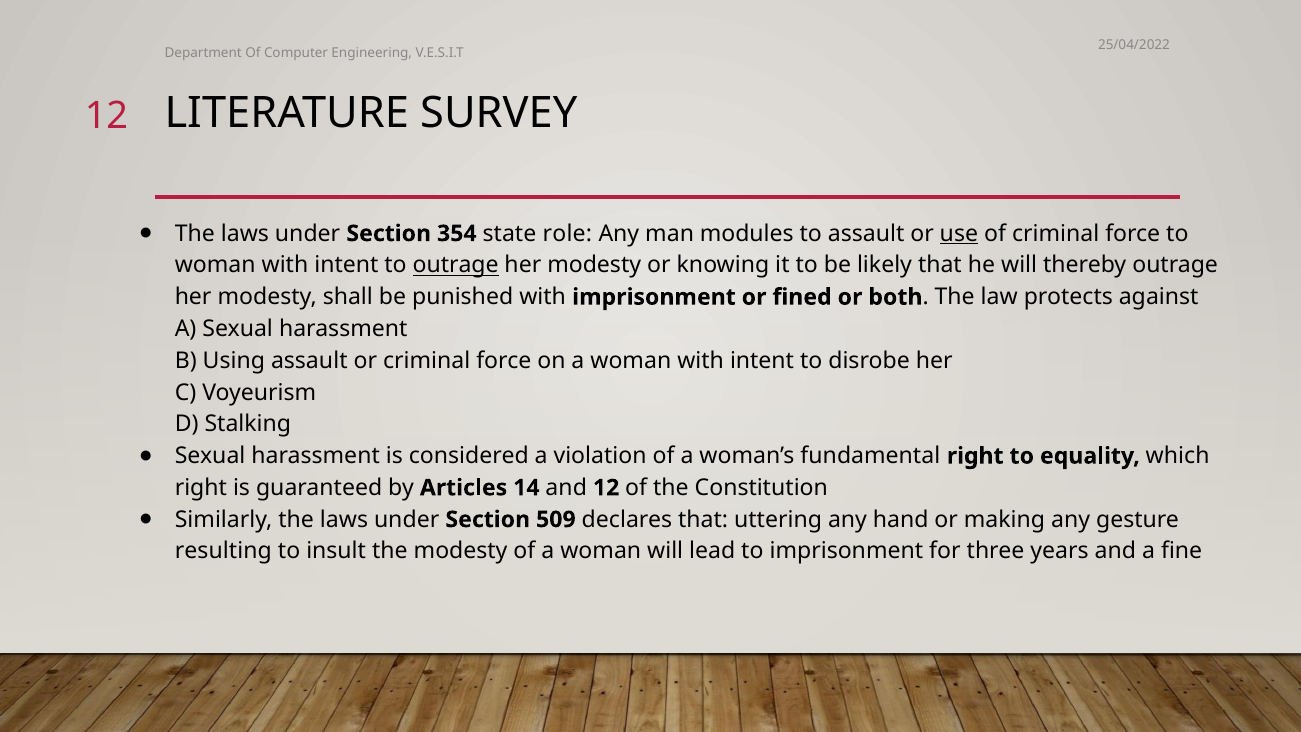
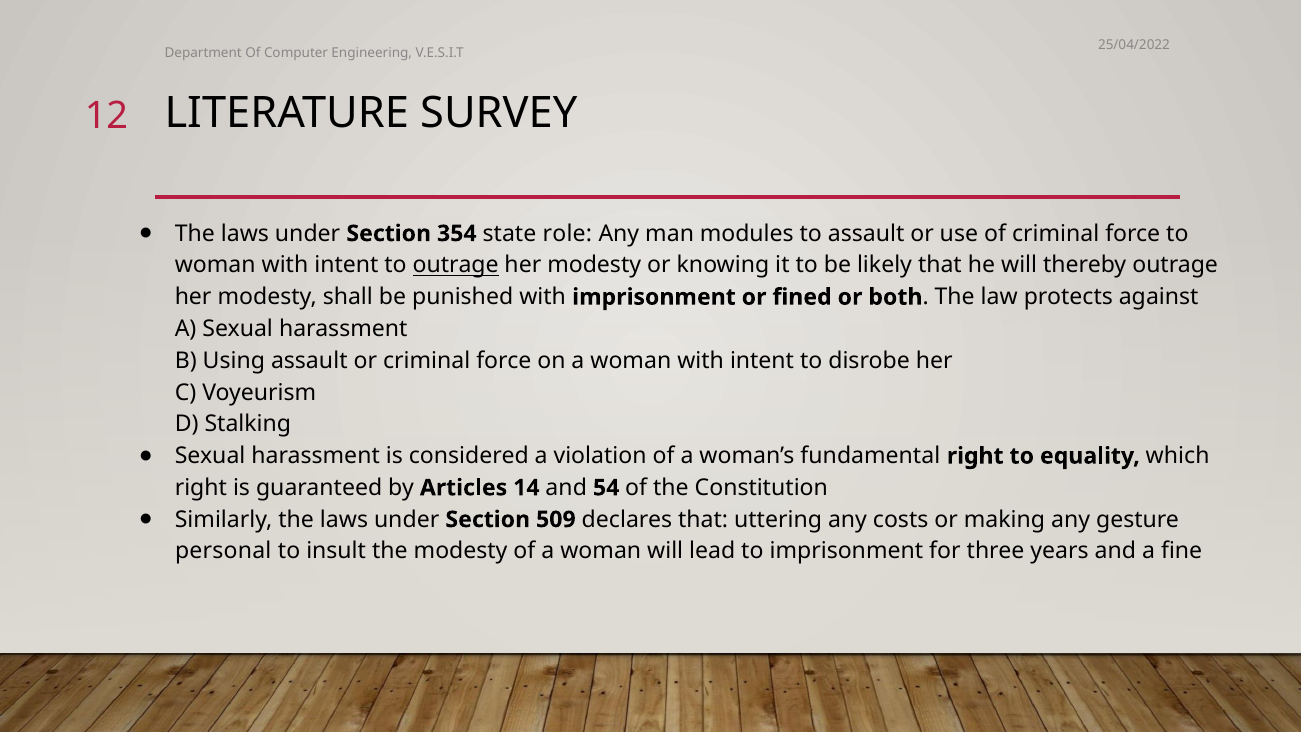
use underline: present -> none
and 12: 12 -> 54
hand: hand -> costs
resulting: resulting -> personal
